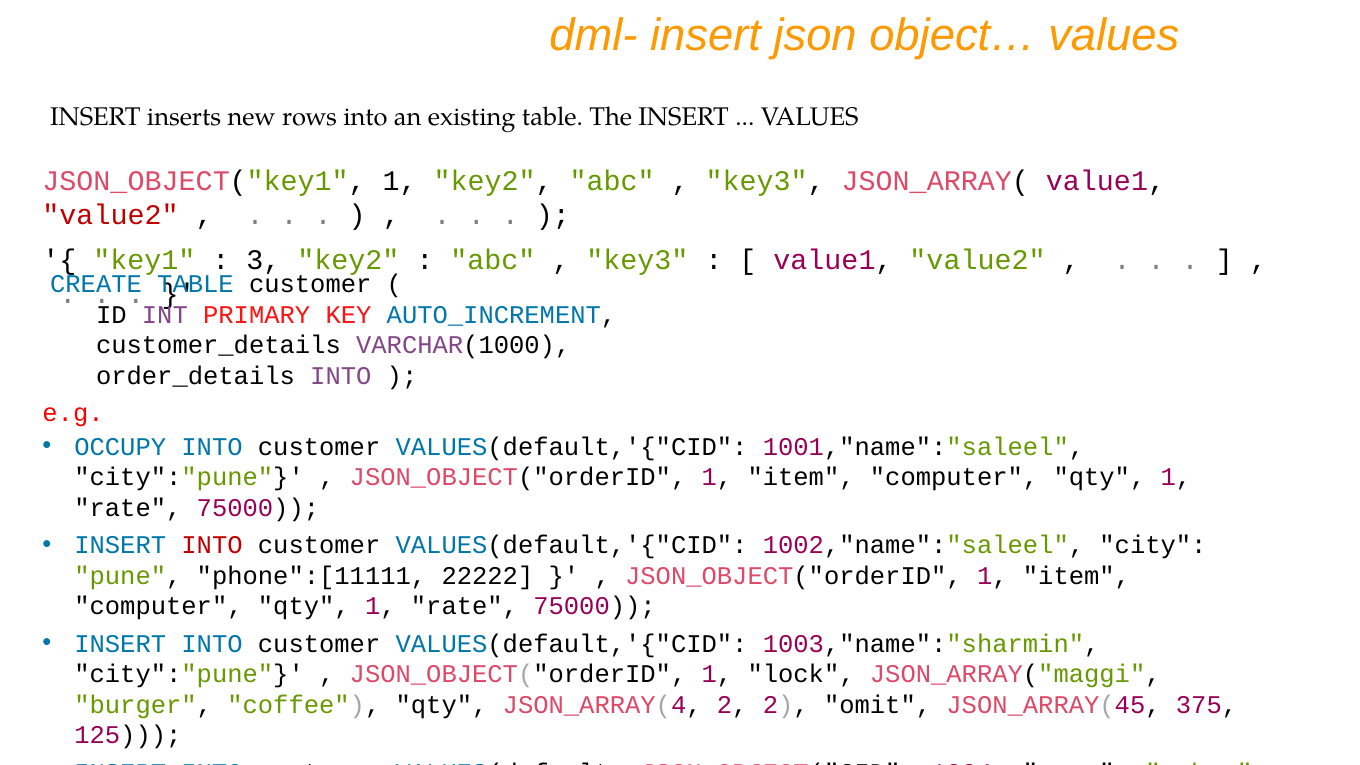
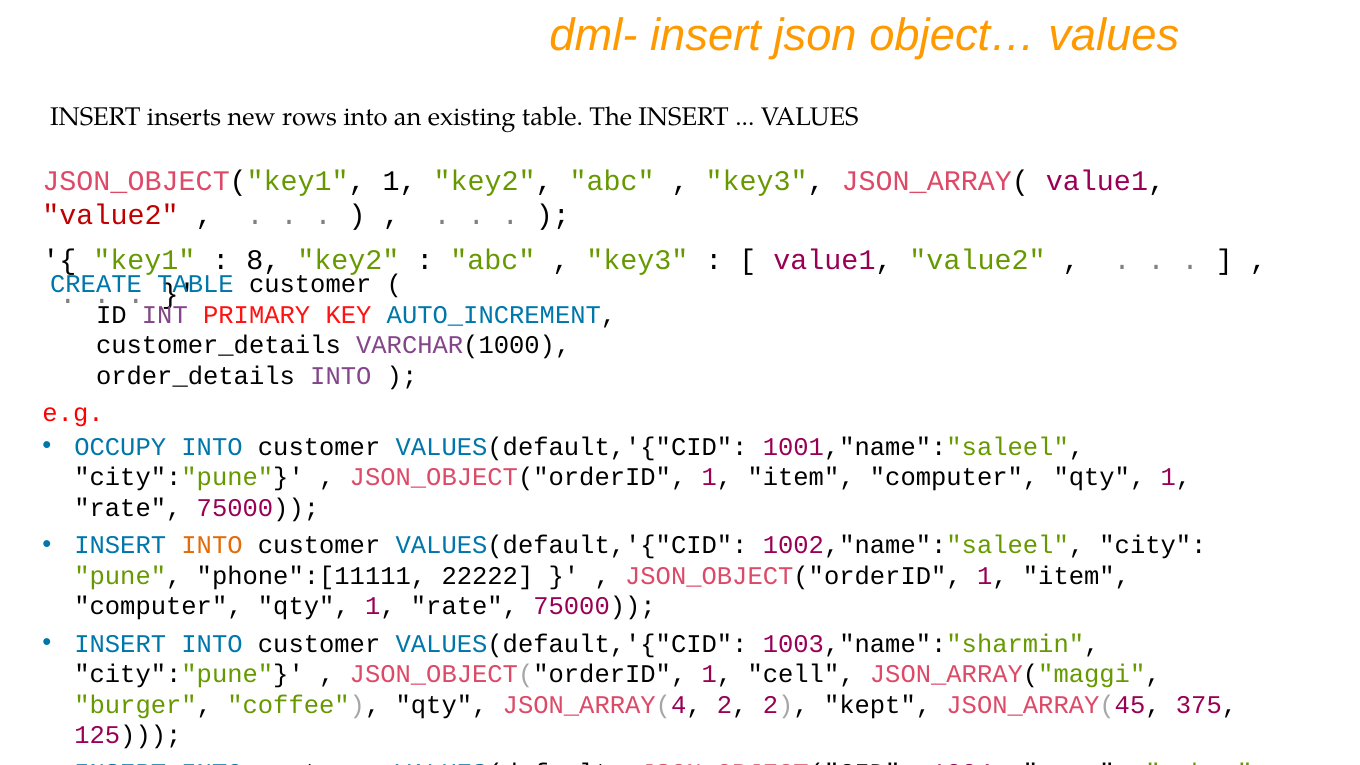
3: 3 -> 8
INTO at (212, 545) colour: red -> orange
lock: lock -> cell
omit: omit -> kept
